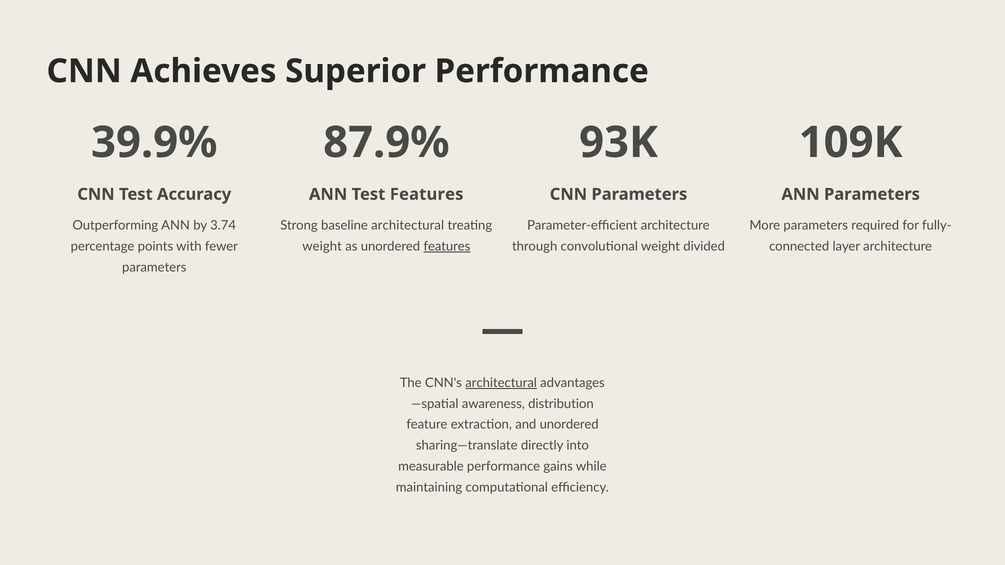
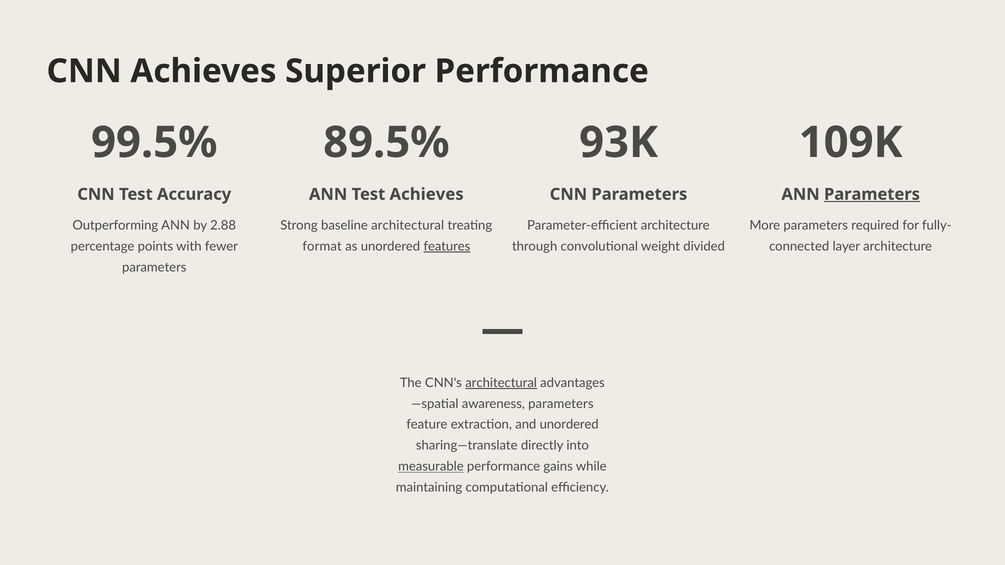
39.9%: 39.9% -> 99.5%
87.9%: 87.9% -> 89.5%
Test Features: Features -> Achieves
Parameters at (872, 194) underline: none -> present
3.74: 3.74 -> 2.88
weight at (322, 246): weight -> format
awareness distribution: distribution -> parameters
measurable underline: none -> present
